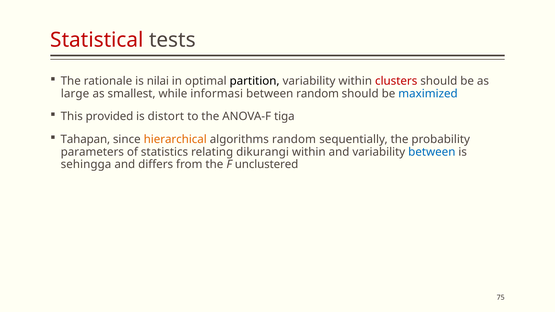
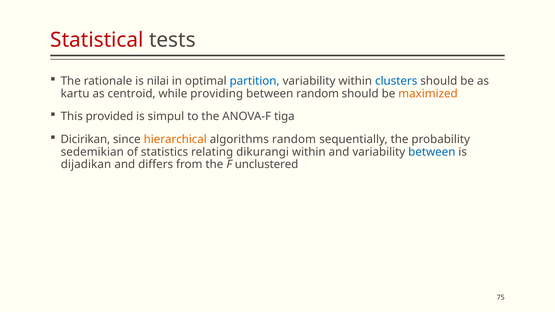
partition colour: black -> blue
clusters colour: red -> blue
large: large -> kartu
smallest: smallest -> centroid
informasi: informasi -> providing
maximized colour: blue -> orange
distort: distort -> simpul
Tahapan: Tahapan -> Dicirikan
parameters: parameters -> sedemikian
sehingga: sehingga -> dijadikan
